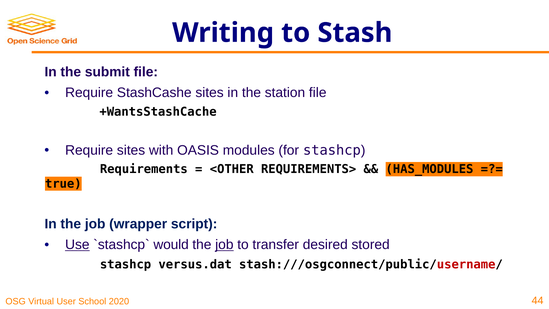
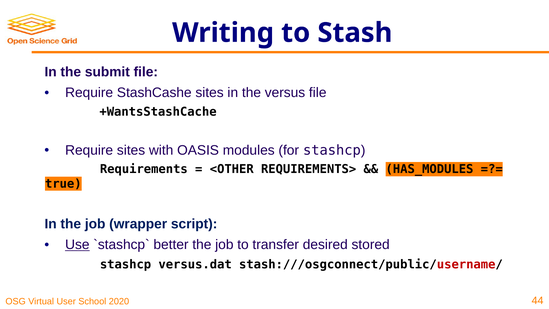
station: station -> versus
would: would -> better
job at (224, 245) underline: present -> none
